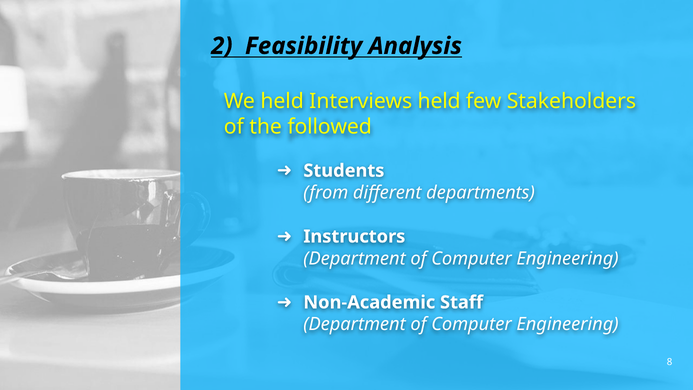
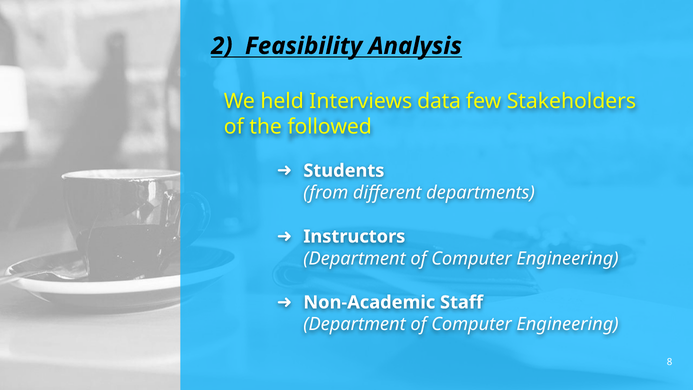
Interviews held: held -> data
